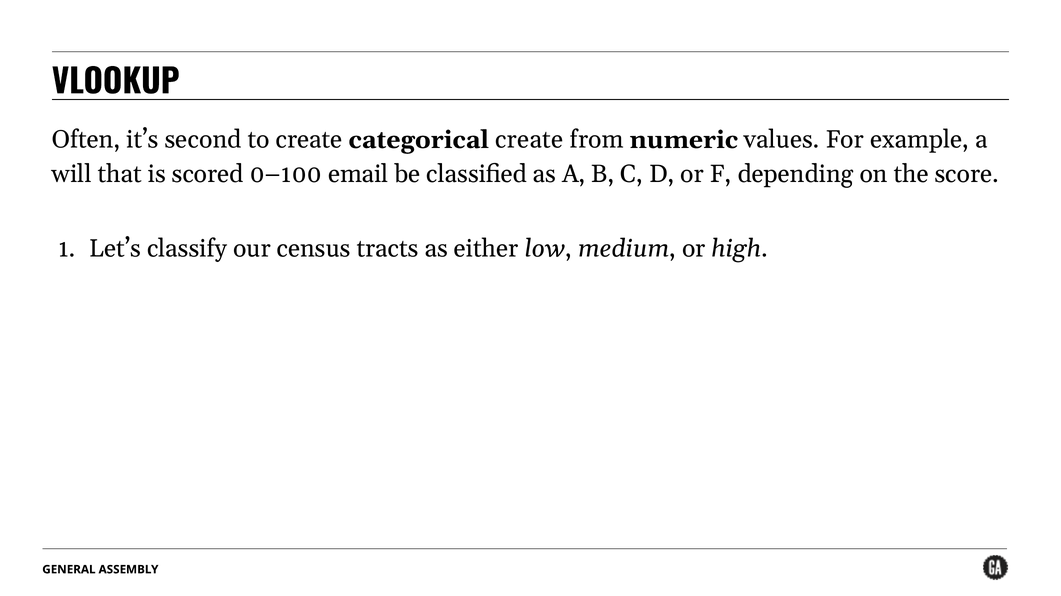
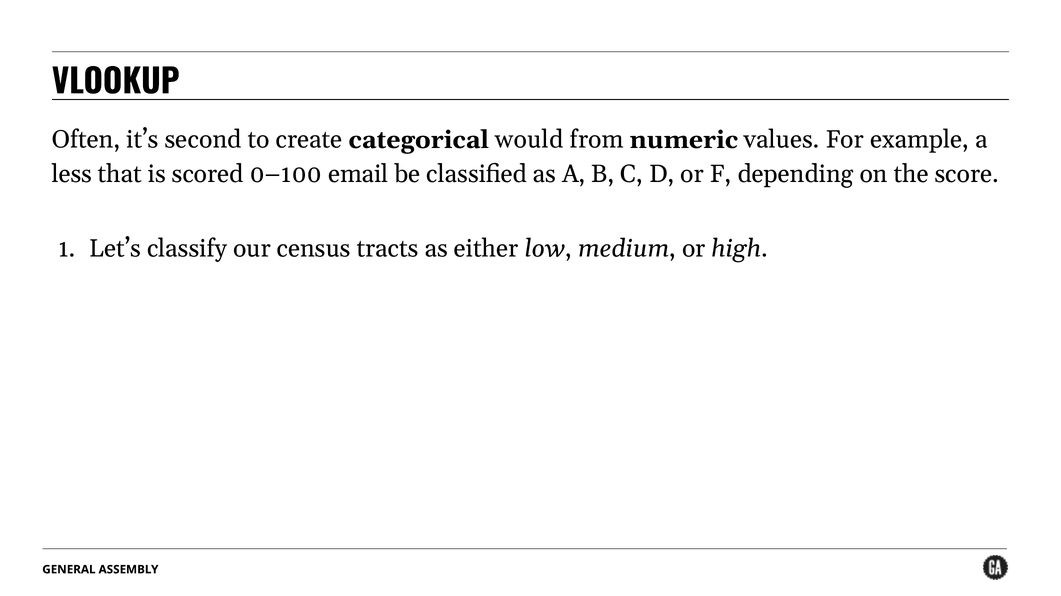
categorical create: create -> would
will: will -> less
